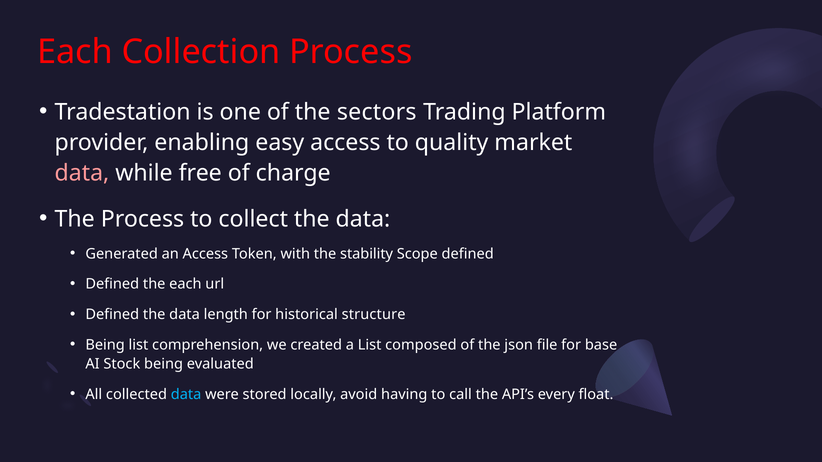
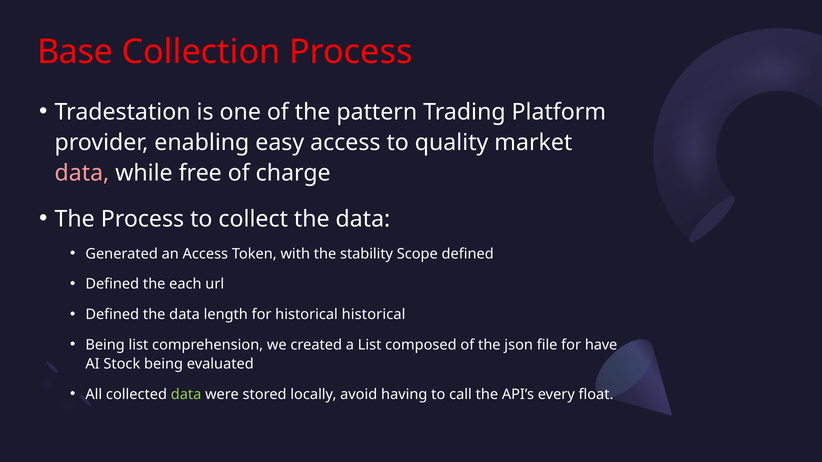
Each at (75, 52): Each -> Base
sectors: sectors -> pattern
historical structure: structure -> historical
base: base -> have
data at (186, 395) colour: light blue -> light green
